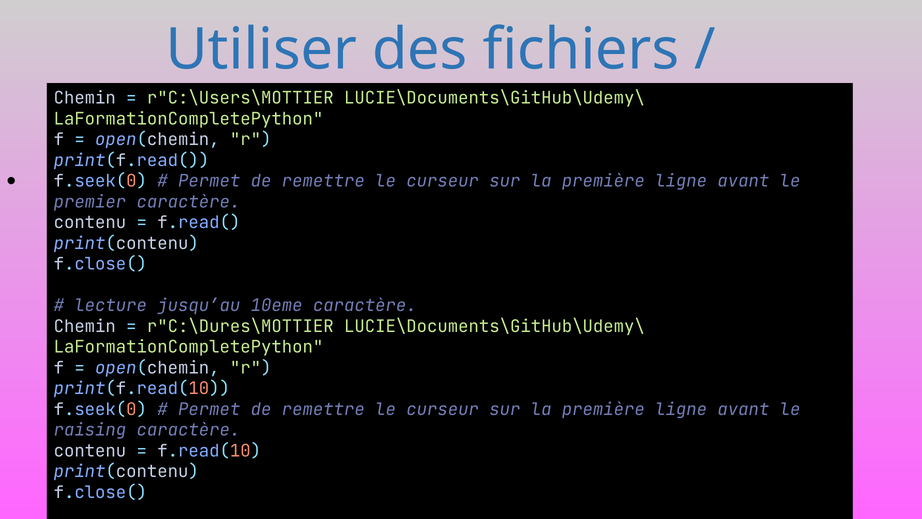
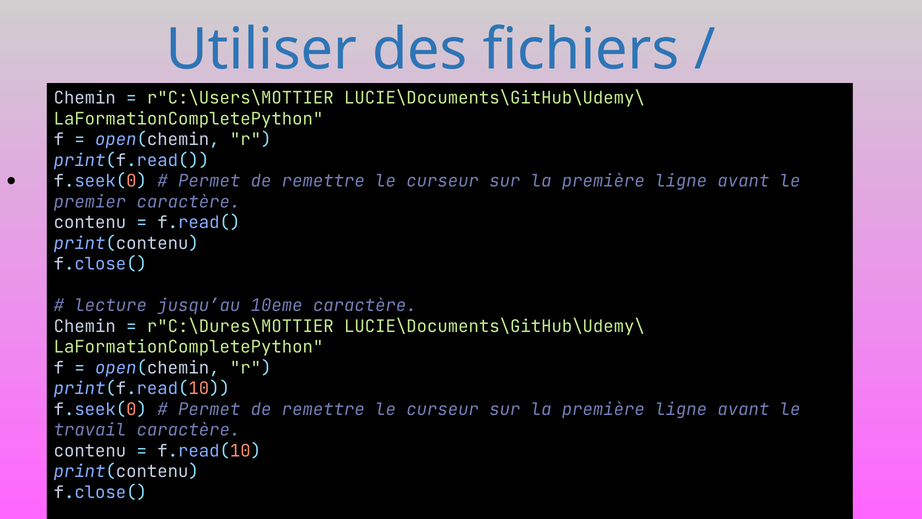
raising: raising -> travail
